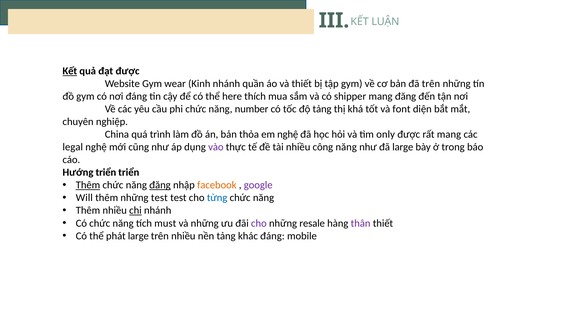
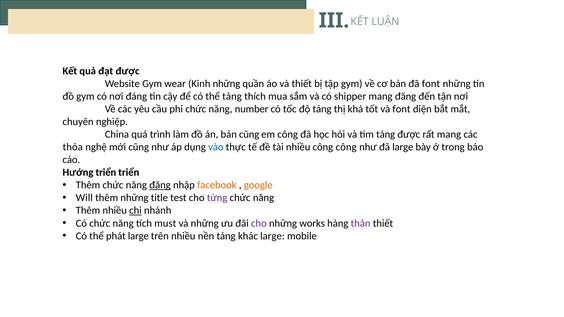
Kết at (70, 71) underline: present -> none
Kinh nhánh: nhánh -> những
đã trên: trên -> font
thể here: here -> tảng
bản thỏa: thỏa -> cũng
em nghệ: nghệ -> công
tìm only: only -> tảng
legal: legal -> thỏa
vào colour: purple -> blue
công năng: năng -> công
Thêm at (88, 185) underline: present -> none
google colour: purple -> orange
những test: test -> title
từng colour: blue -> purple
resale: resale -> works
khác đáng: đáng -> large
